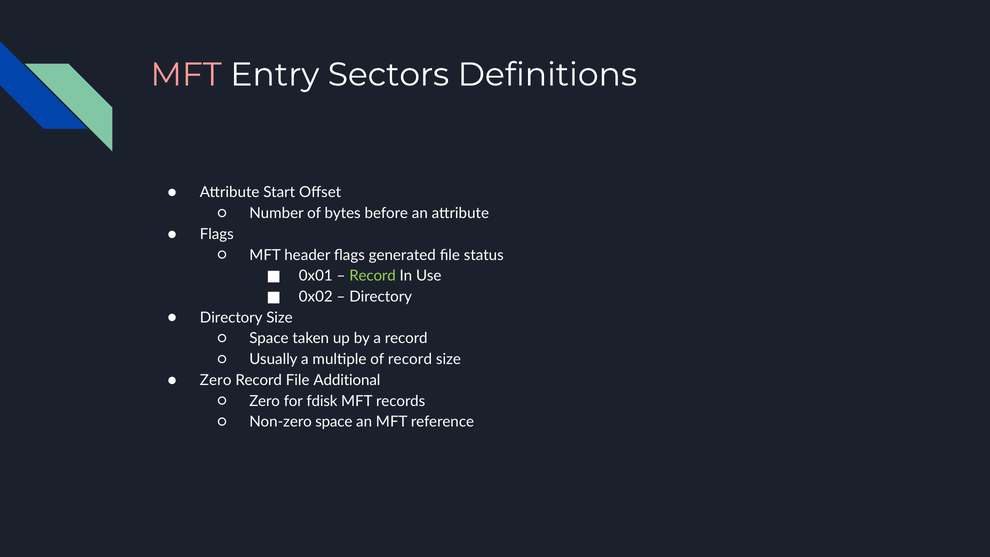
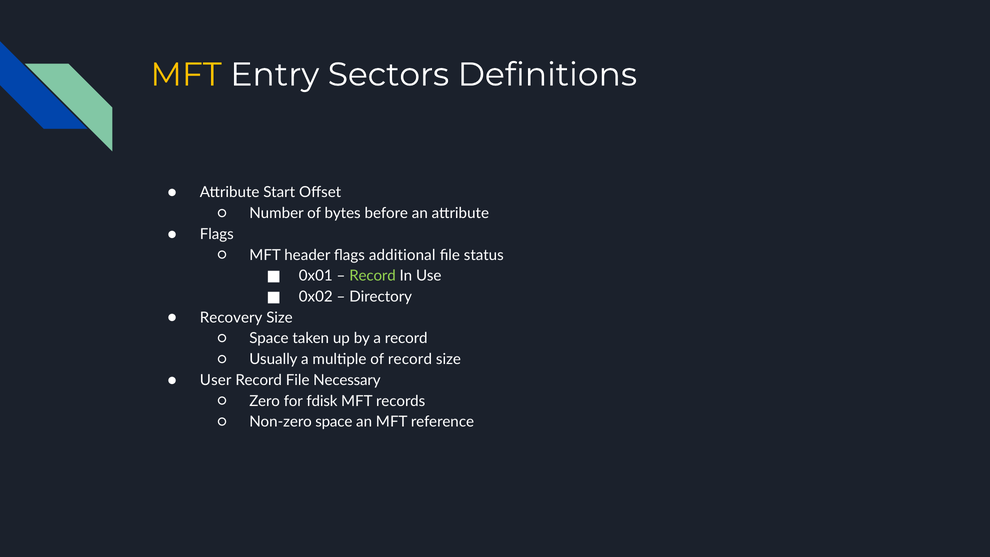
MFT at (186, 75) colour: pink -> yellow
generated: generated -> additional
Directory at (231, 318): Directory -> Recovery
Zero at (216, 380): Zero -> User
Additional: Additional -> Necessary
